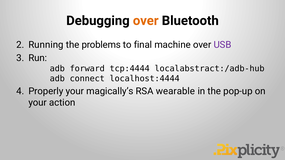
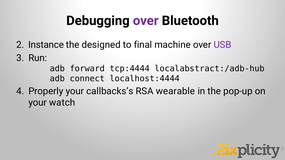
over at (146, 21) colour: orange -> purple
Running: Running -> Instance
problems: problems -> designed
magically’s: magically’s -> callbacks’s
action: action -> watch
